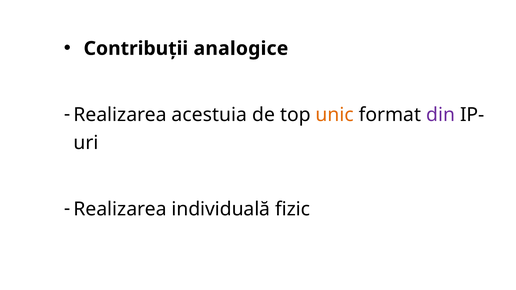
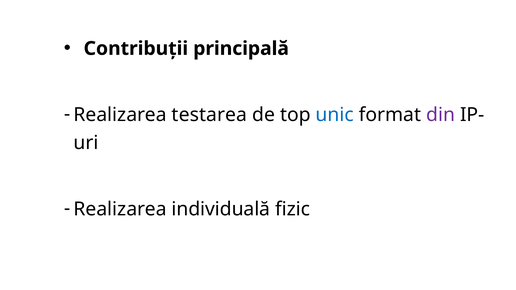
analogice: analogice -> principală
acestuia: acestuia -> testarea
unic colour: orange -> blue
